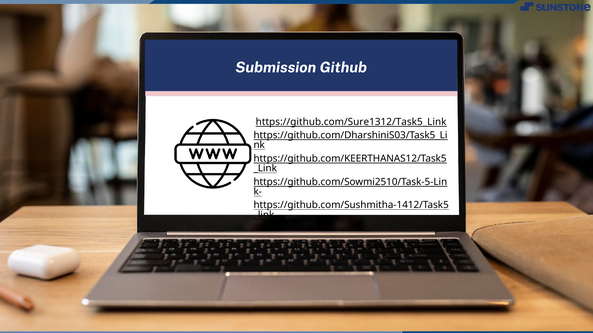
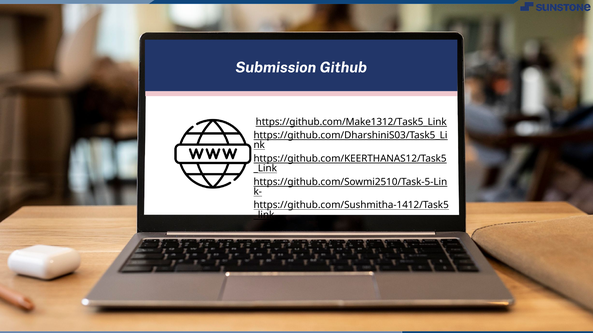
https://github.com/Sure1312/Task5_Link: https://github.com/Sure1312/Task5_Link -> https://github.com/Make1312/Task5_Link
